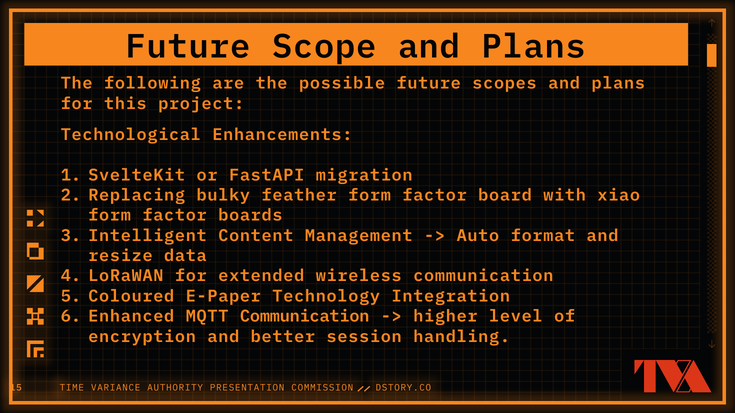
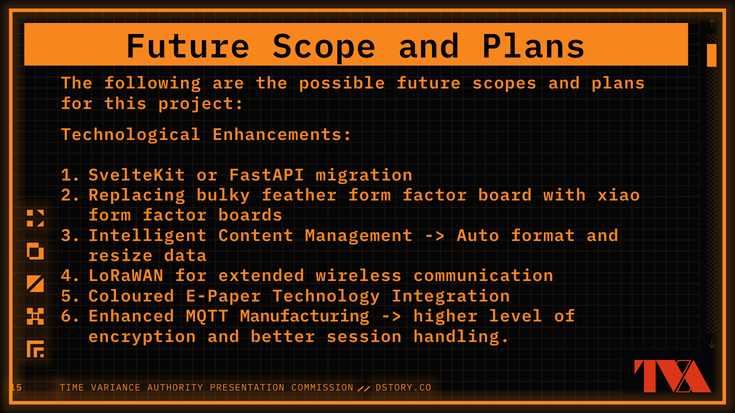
MQTT Communication: Communication -> Manufacturing
